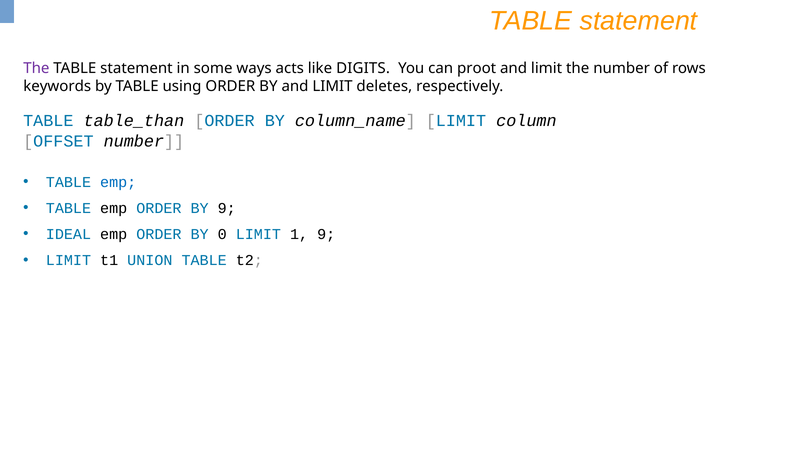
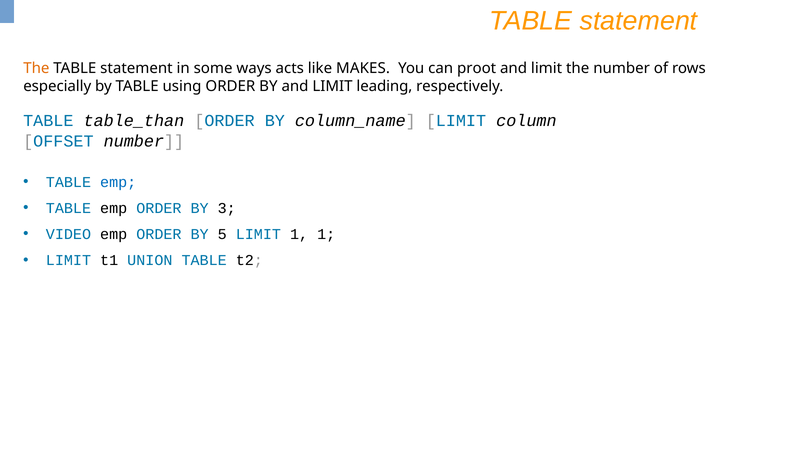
The at (36, 68) colour: purple -> orange
DIGITS: DIGITS -> MAKES
keywords: keywords -> especially
deletes: deletes -> leading
BY 9: 9 -> 3
IDEAL: IDEAL -> VIDEO
0: 0 -> 5
1 9: 9 -> 1
